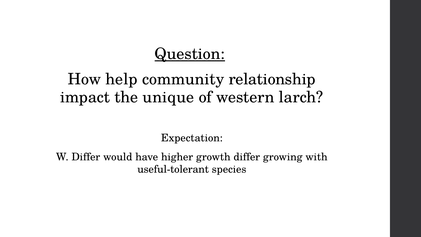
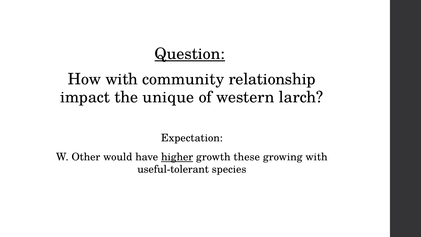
How help: help -> with
W Differ: Differ -> Other
higher underline: none -> present
growth differ: differ -> these
